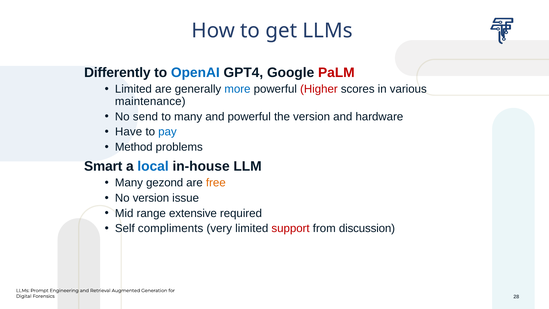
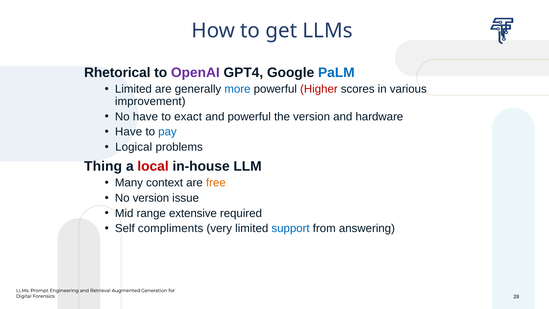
Differently: Differently -> Rhetorical
OpenAI colour: blue -> purple
PaLM colour: red -> blue
maintenance: maintenance -> improvement
No send: send -> have
to many: many -> exact
Method: Method -> Logical
Smart: Smart -> Thing
local colour: blue -> red
gezond: gezond -> context
support colour: red -> blue
discussion: discussion -> answering
